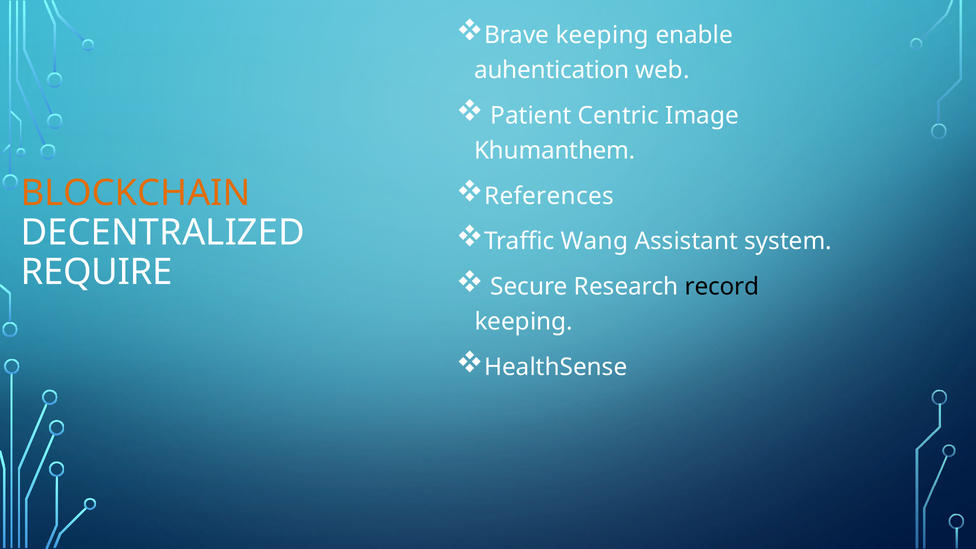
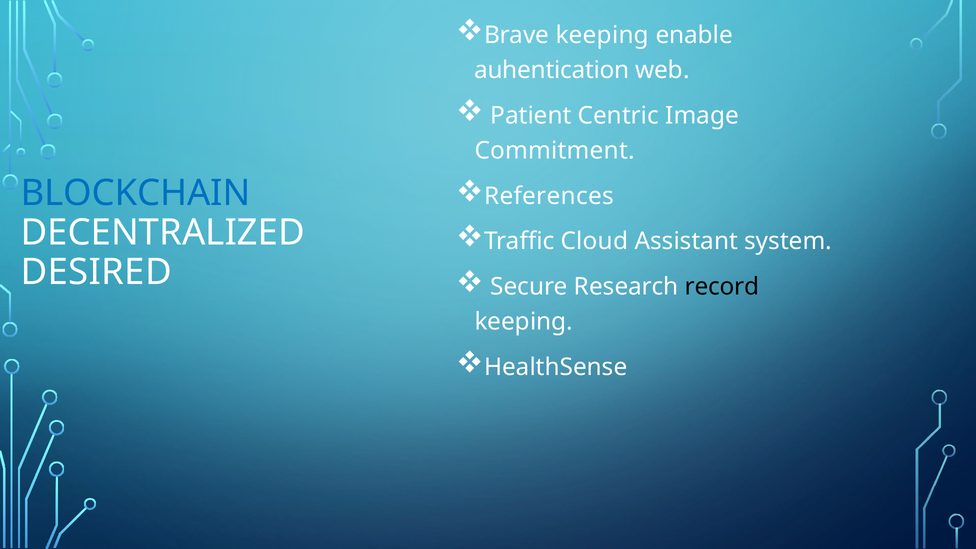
Khumanthem: Khumanthem -> Commitment
BLOCKCHAIN colour: orange -> blue
Wang: Wang -> Cloud
REQUIRE: REQUIRE -> DESIRED
